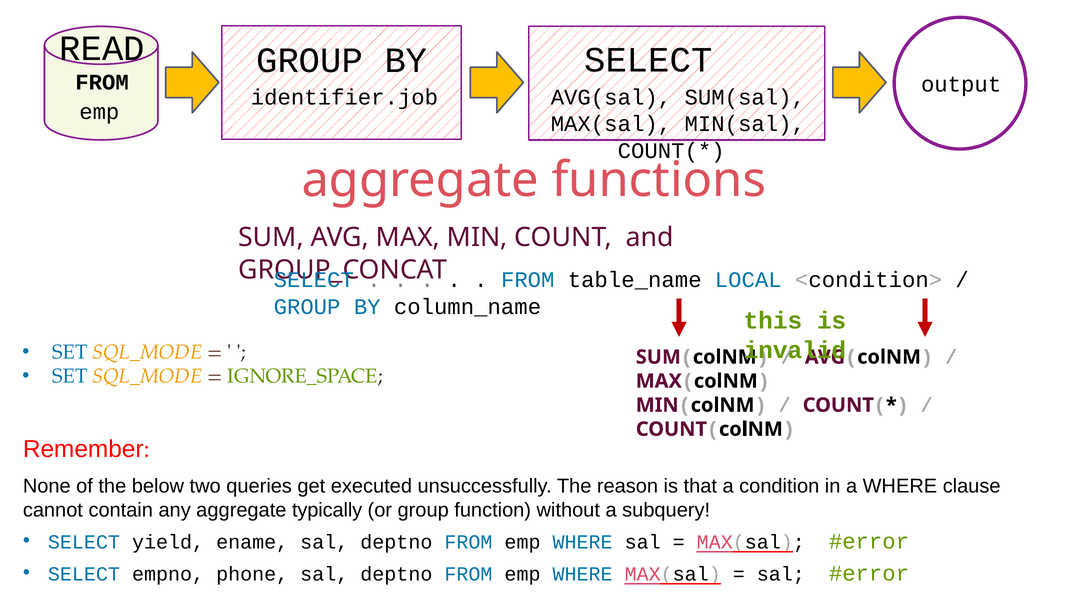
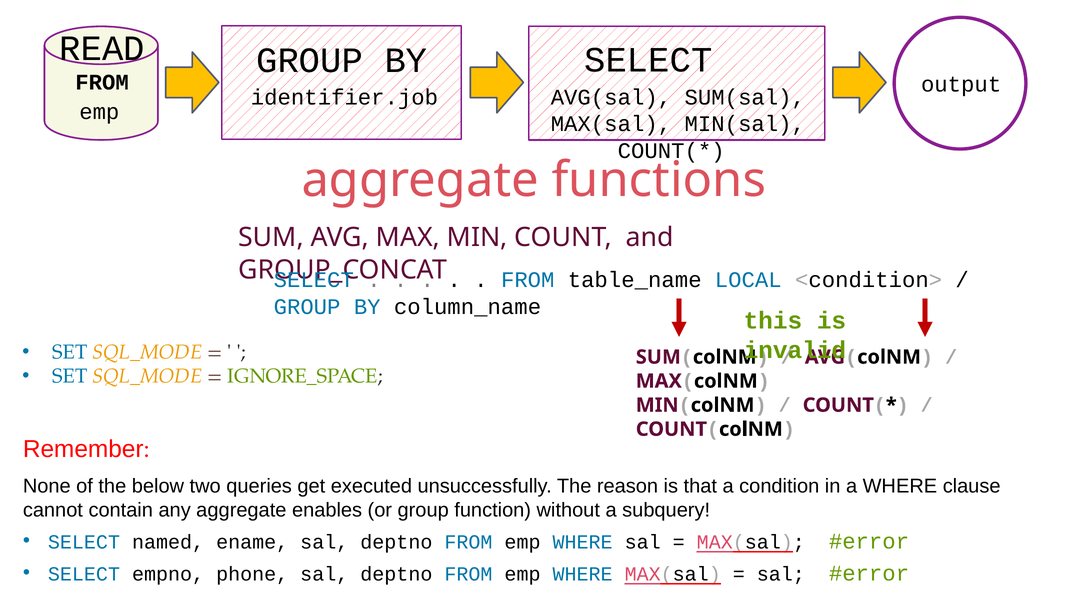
typically: typically -> enables
yield: yield -> named
